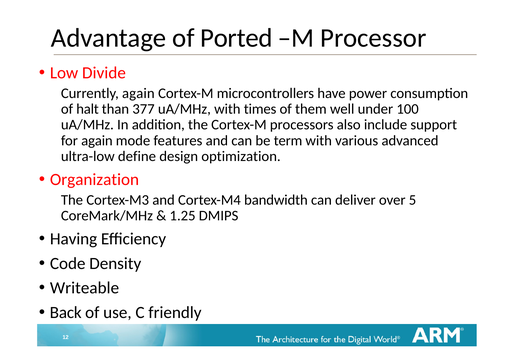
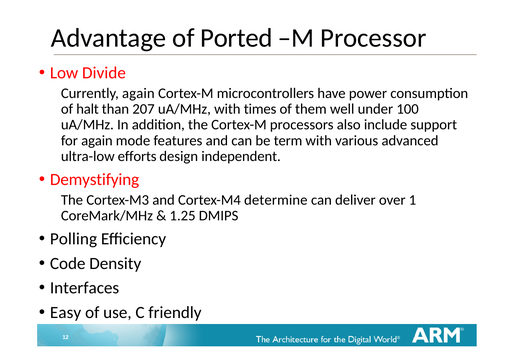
377: 377 -> 207
define: define -> efforts
optimization: optimization -> independent
Organization: Organization -> Demystifying
bandwidth: bandwidth -> determine
5: 5 -> 1
Having: Having -> Polling
Writeable: Writeable -> Interfaces
Back: Back -> Easy
